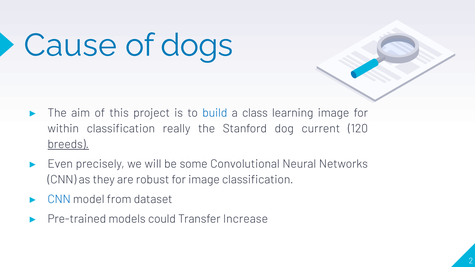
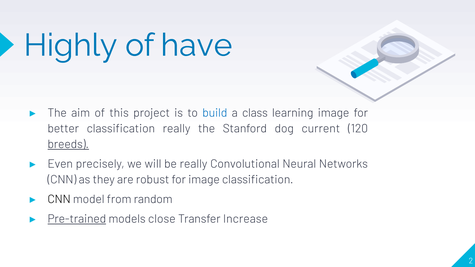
Cause: Cause -> Highly
dogs: dogs -> have
within: within -> better
be some: some -> really
CNN at (59, 199) colour: blue -> black
dataset: dataset -> random
Pre-trained underline: none -> present
could: could -> close
